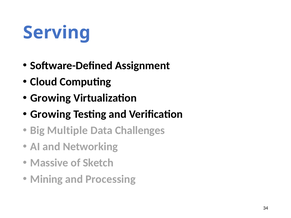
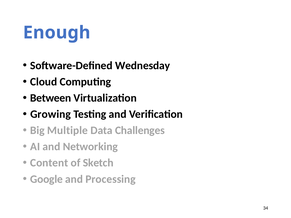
Serving: Serving -> Enough
Assignment: Assignment -> Wednesday
Growing at (51, 98): Growing -> Between
Massive: Massive -> Content
Mining: Mining -> Google
